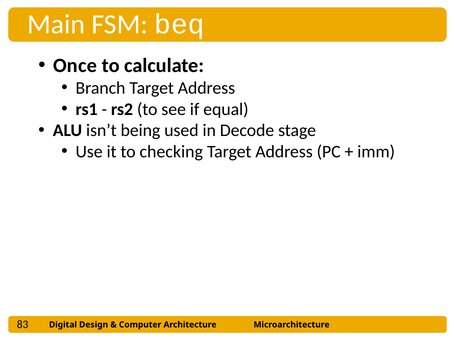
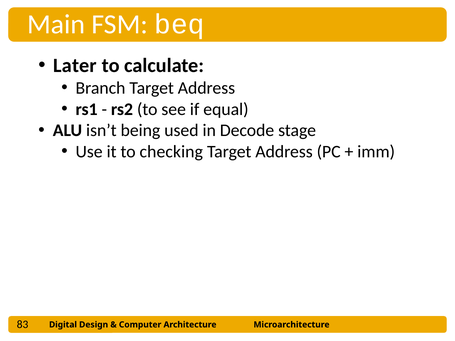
Once: Once -> Later
